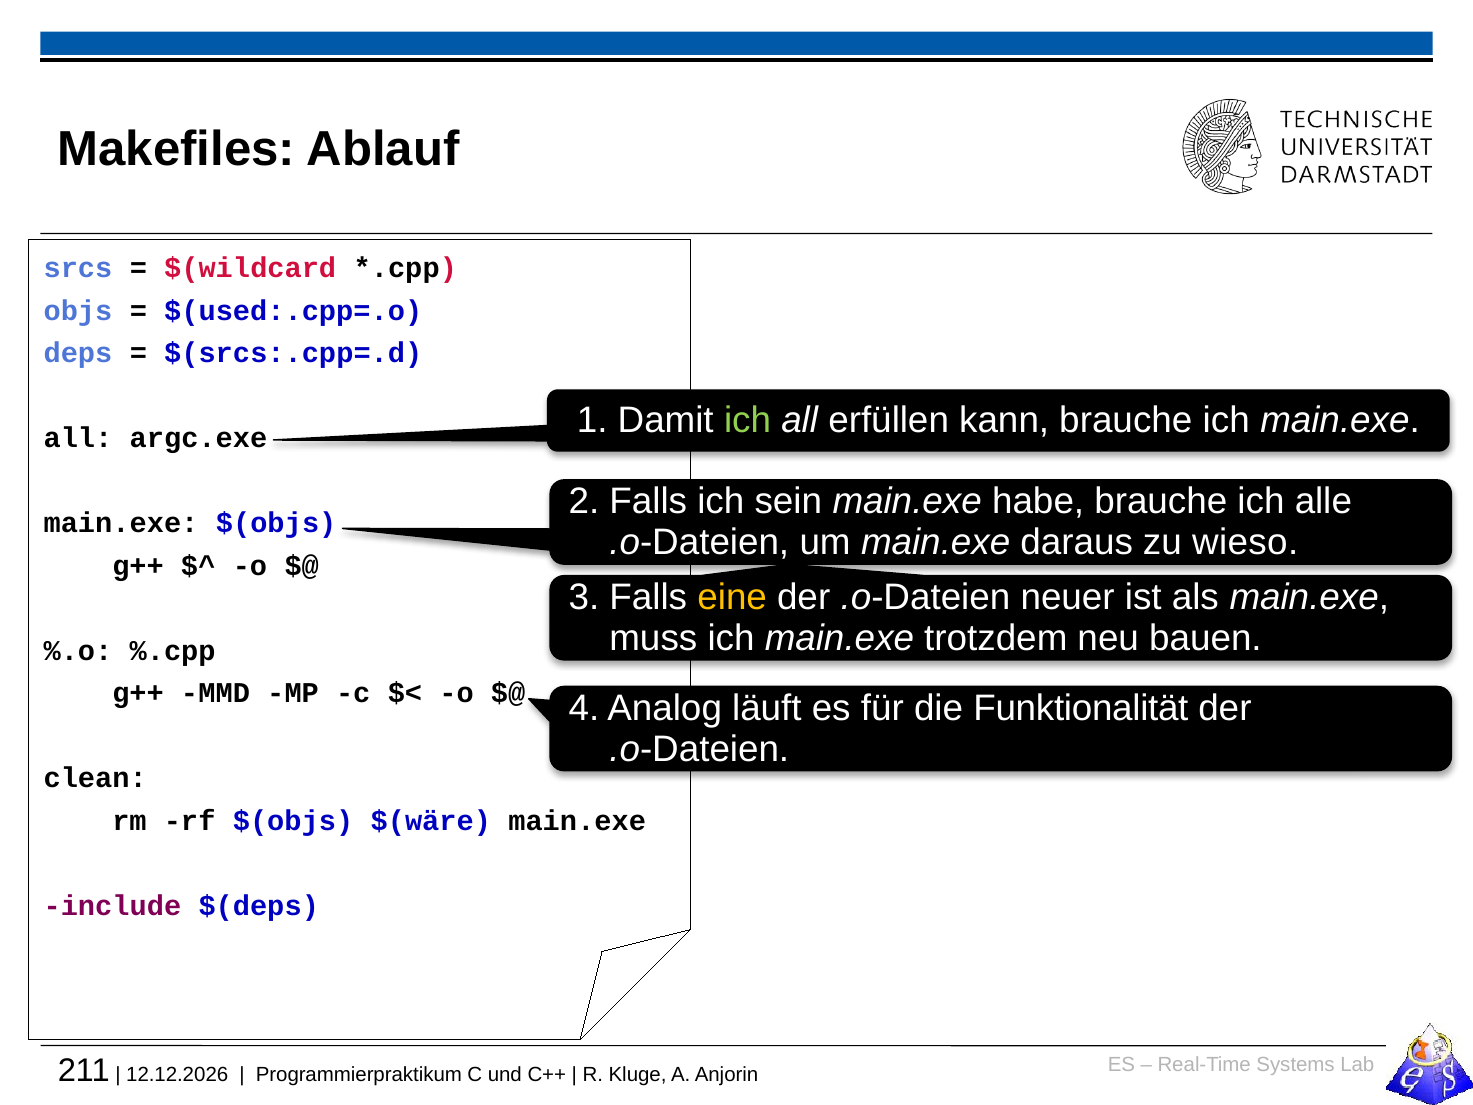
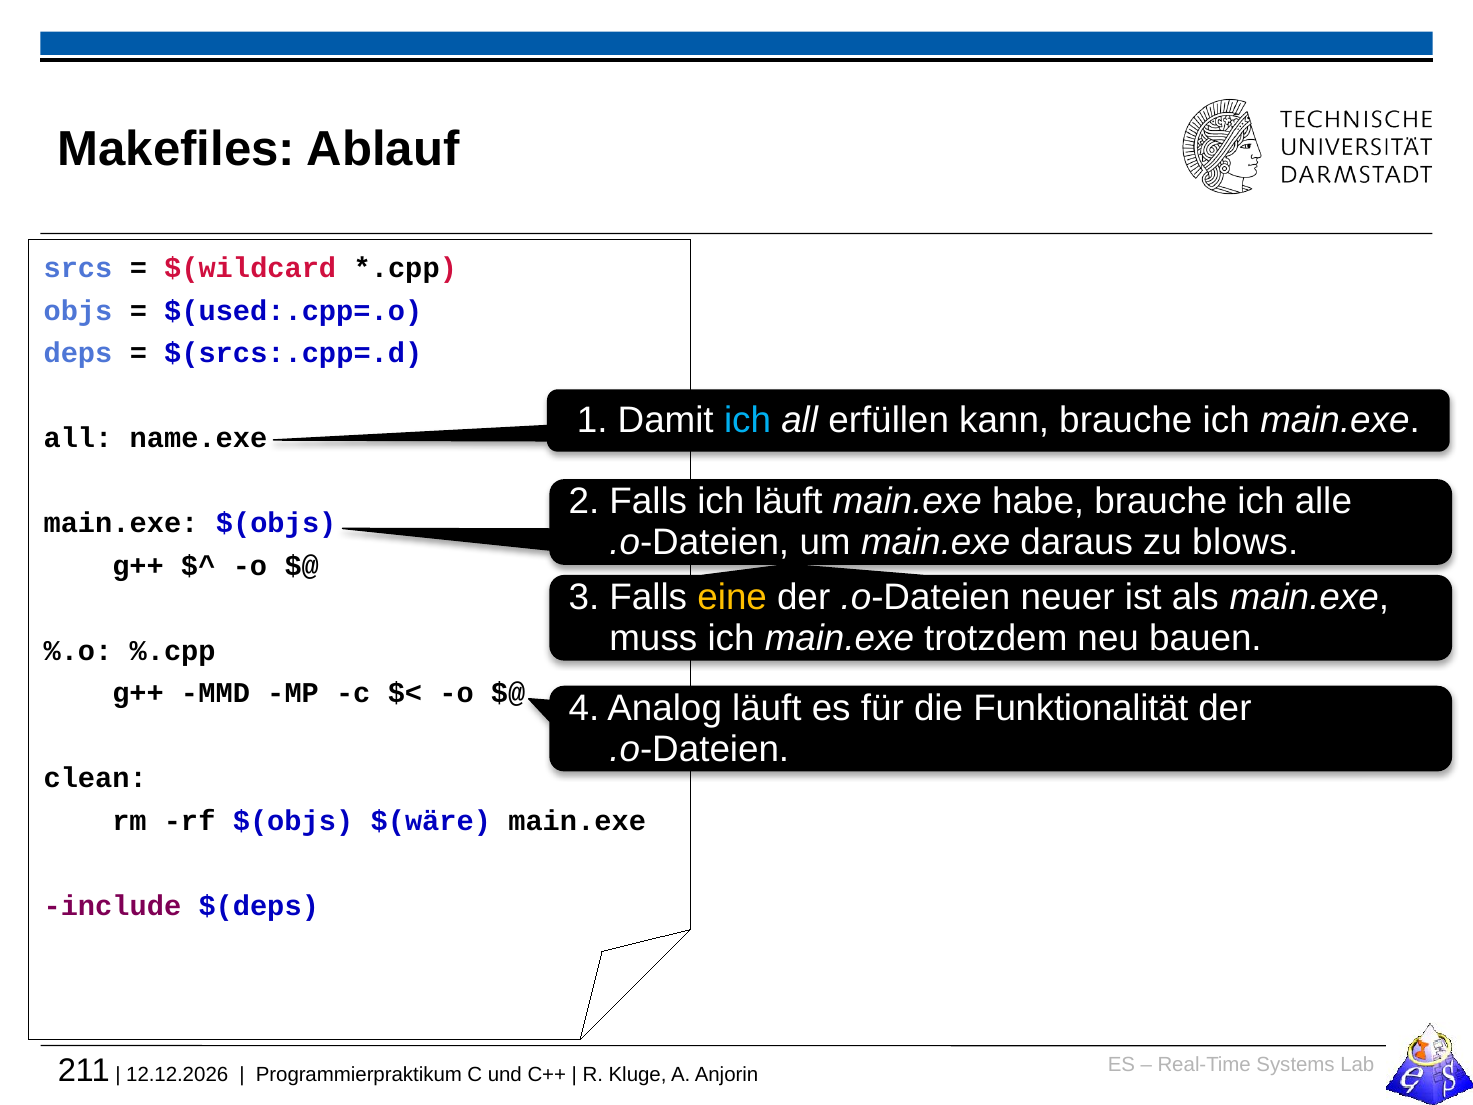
ich at (748, 421) colour: light green -> light blue
argc.exe: argc.exe -> name.exe
ich sein: sein -> läuft
wieso: wieso -> blows
